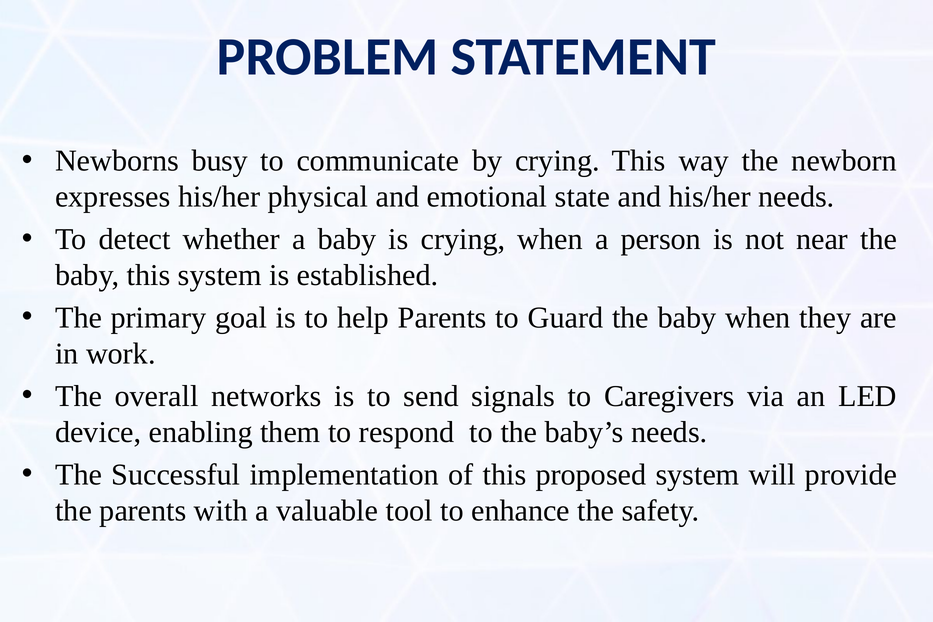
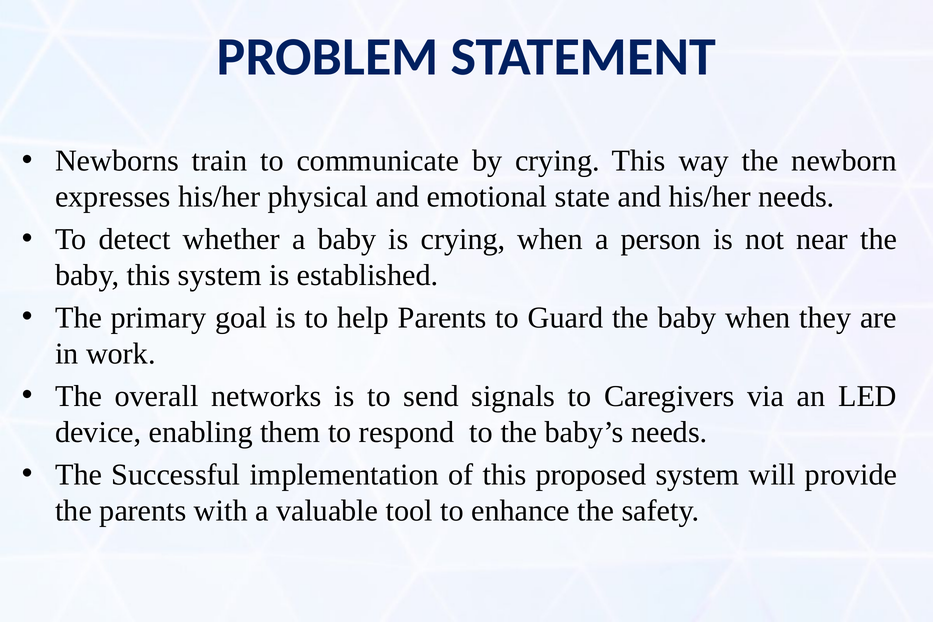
busy: busy -> train
